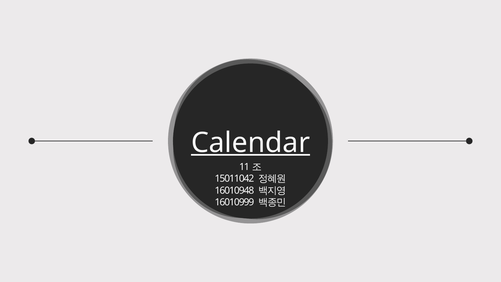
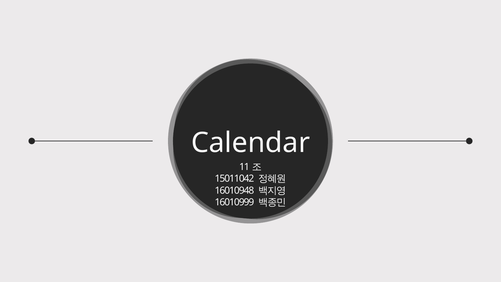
Calendar underline: present -> none
